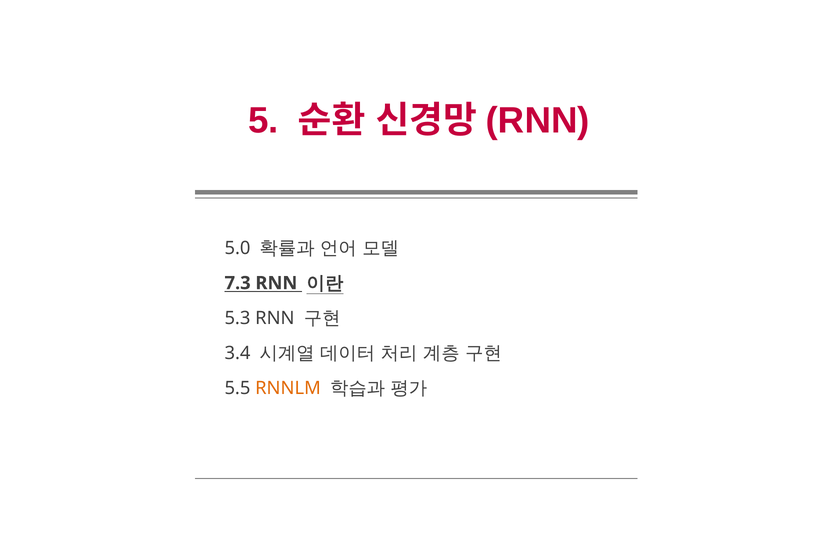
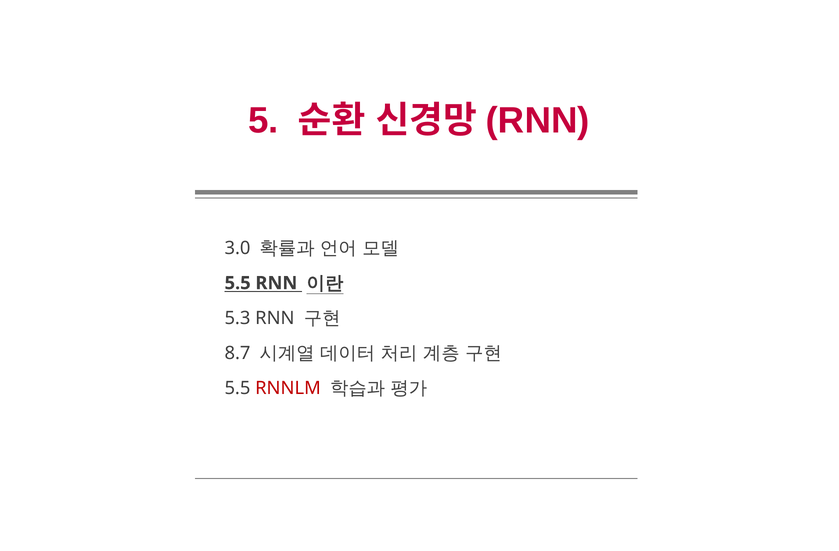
5.0: 5.0 -> 3.0
7.3 at (238, 283): 7.3 -> 5.5
3.4: 3.4 -> 8.7
RNNLM colour: orange -> red
